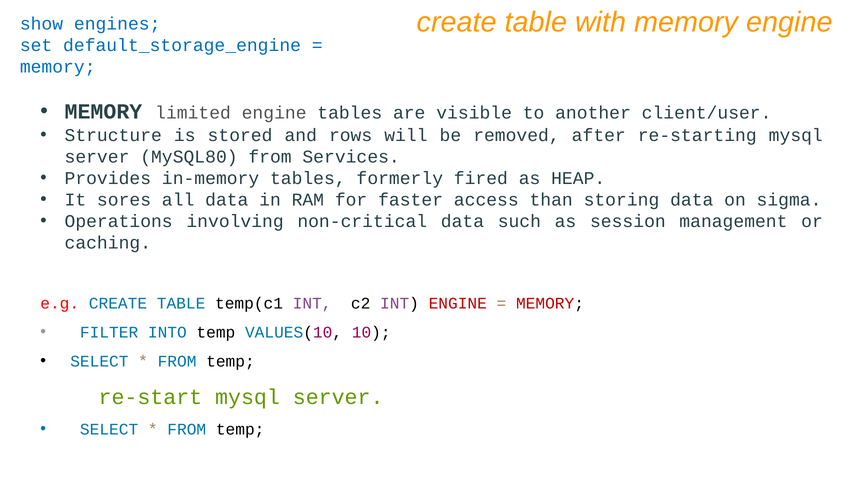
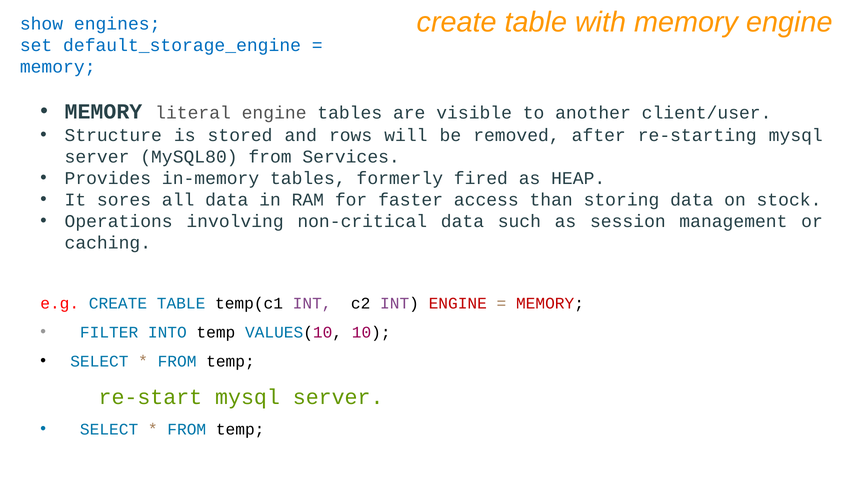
limited: limited -> literal
sigma: sigma -> stock
